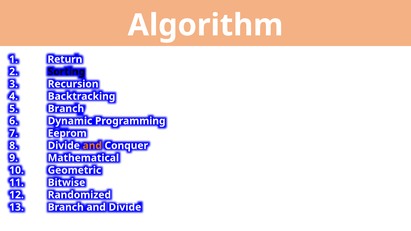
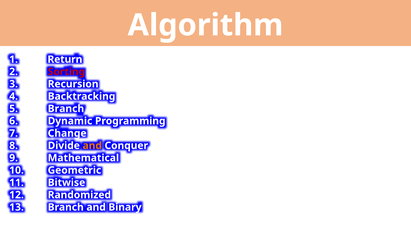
Sorting colour: black -> red
Eeprom: Eeprom -> Change
and Divide: Divide -> Binary
